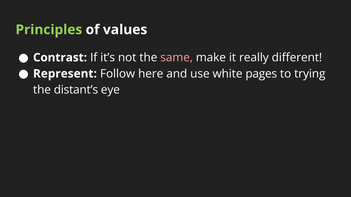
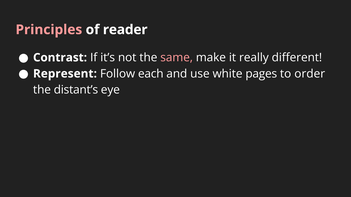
Principles colour: light green -> pink
values: values -> reader
here: here -> each
trying: trying -> order
